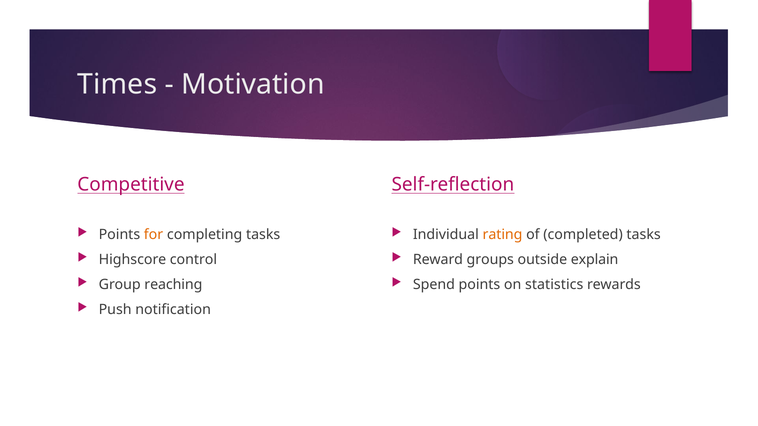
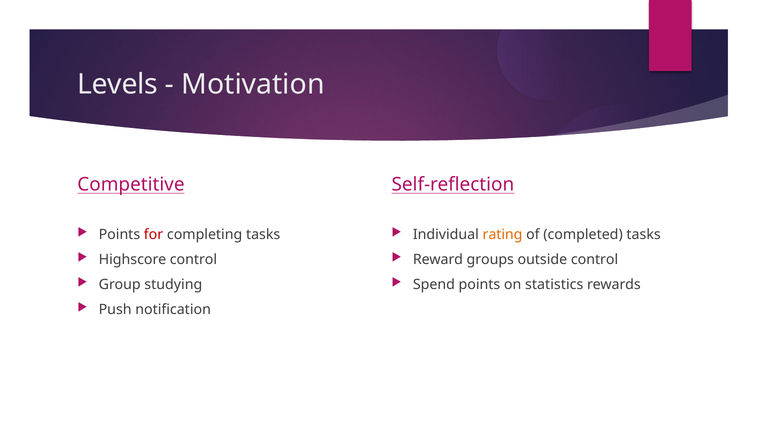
Times: Times -> Levels
for colour: orange -> red
outside explain: explain -> control
reaching: reaching -> studying
